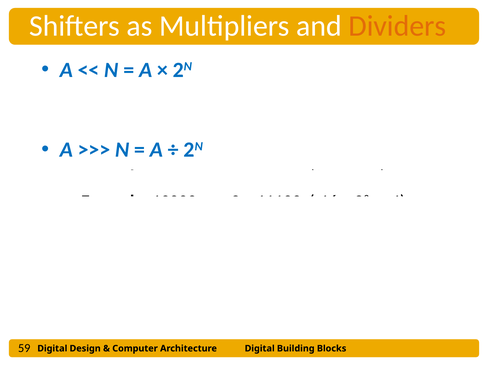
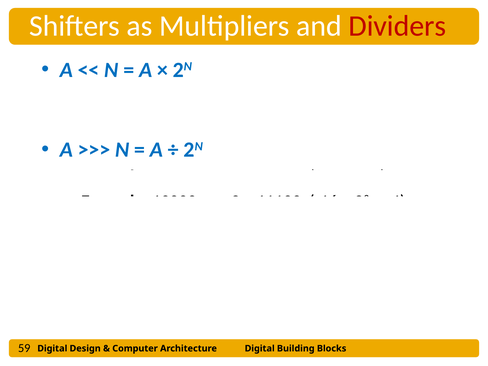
Dividers colour: orange -> red
